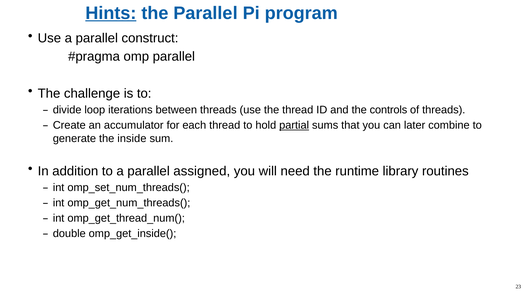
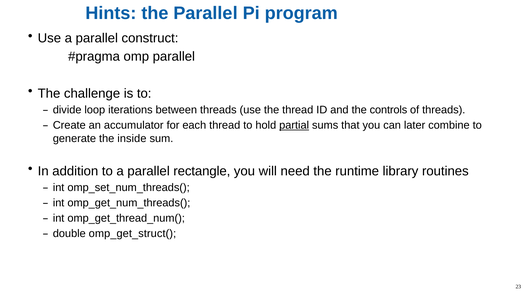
Hints underline: present -> none
assigned: assigned -> rectangle
omp_get_inside(: omp_get_inside( -> omp_get_struct(
